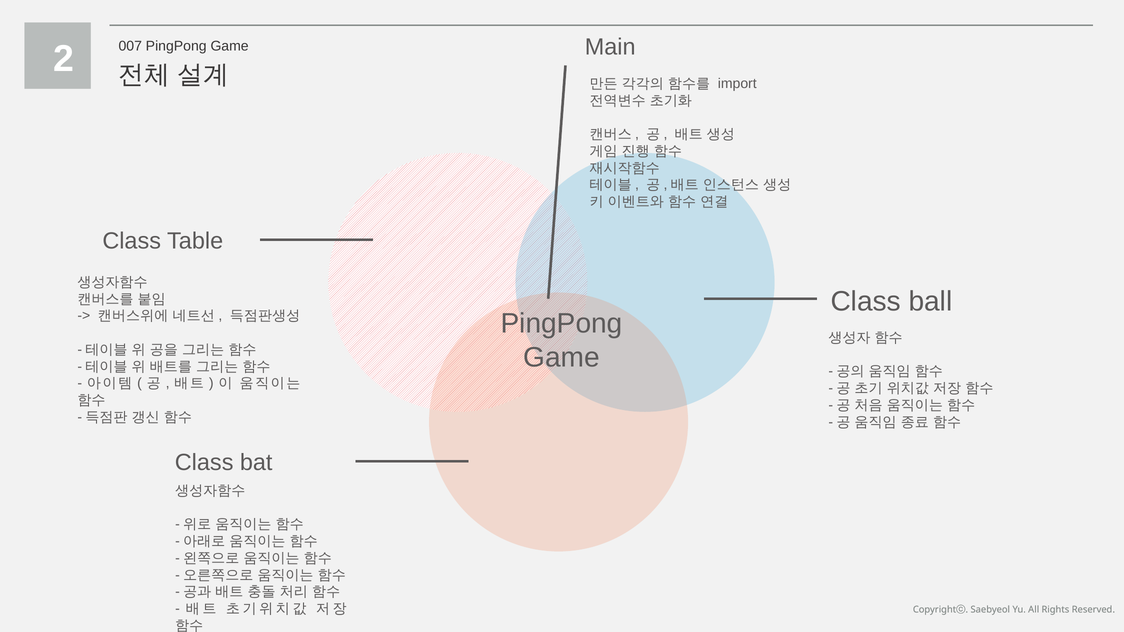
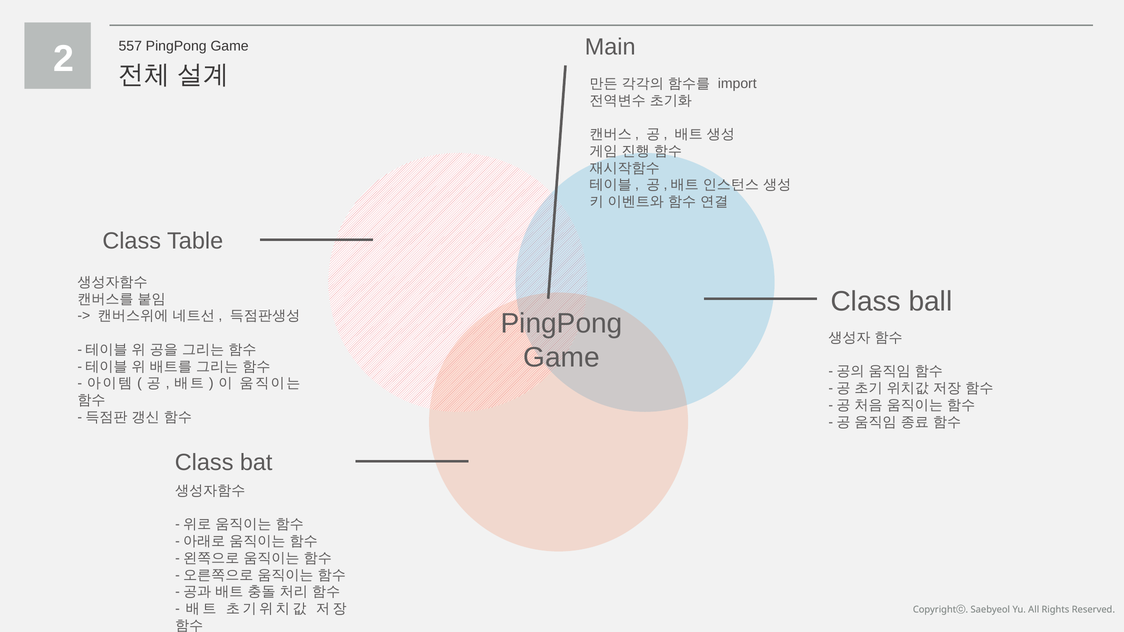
007: 007 -> 557
